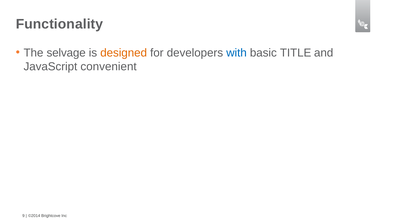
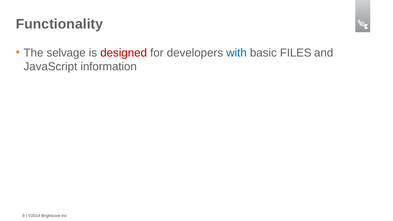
designed colour: orange -> red
TITLE: TITLE -> FILES
convenient: convenient -> information
